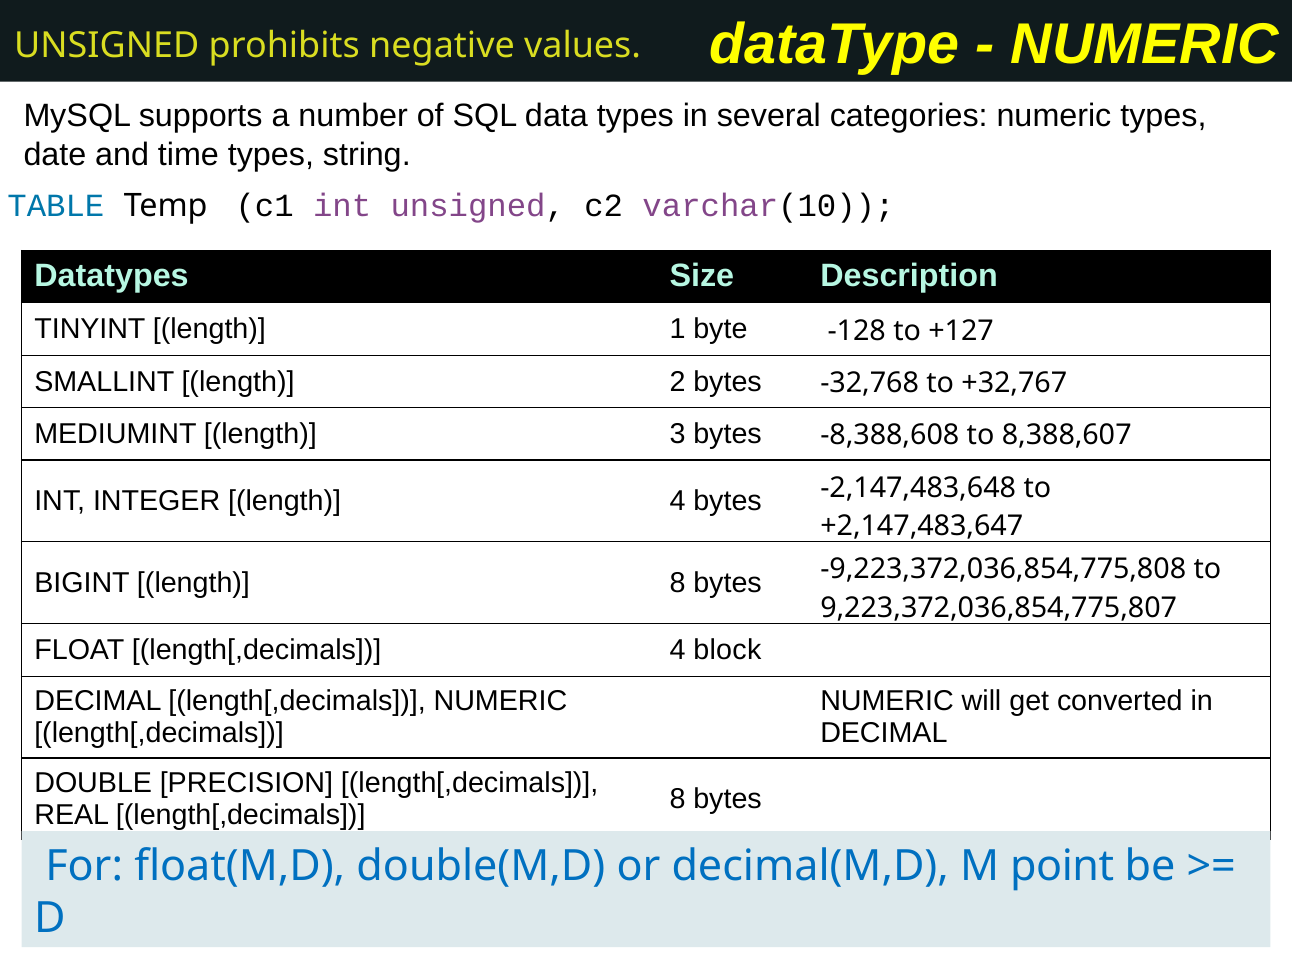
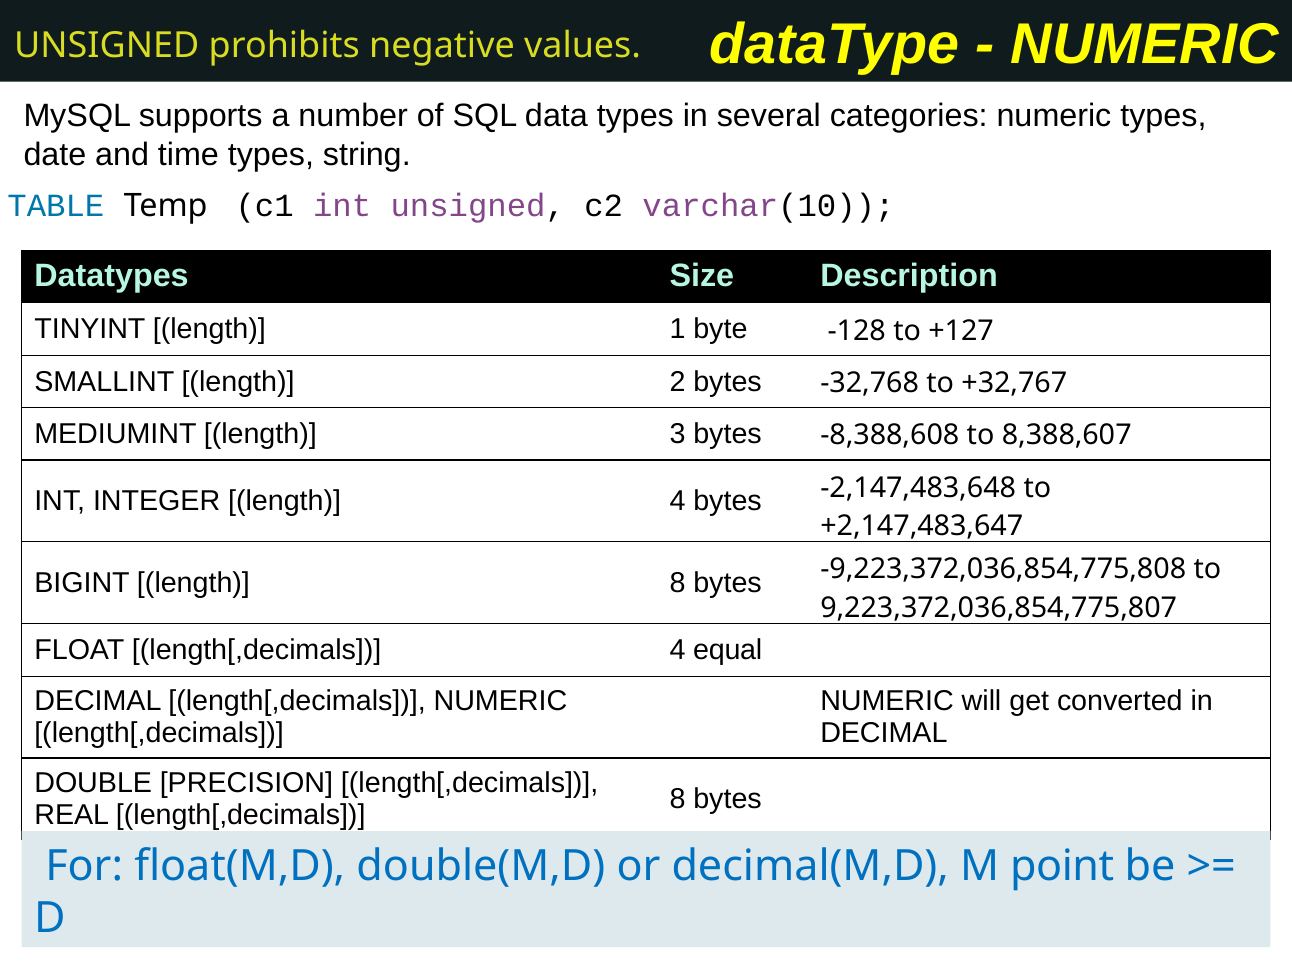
block: block -> equal
